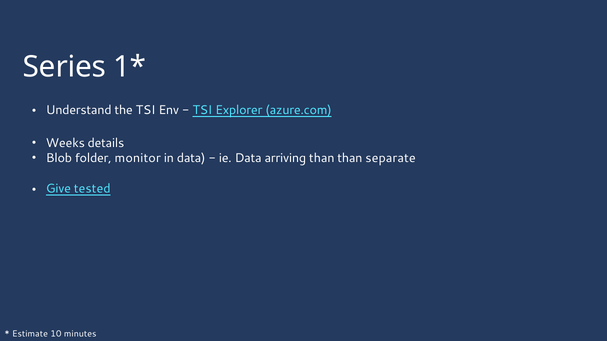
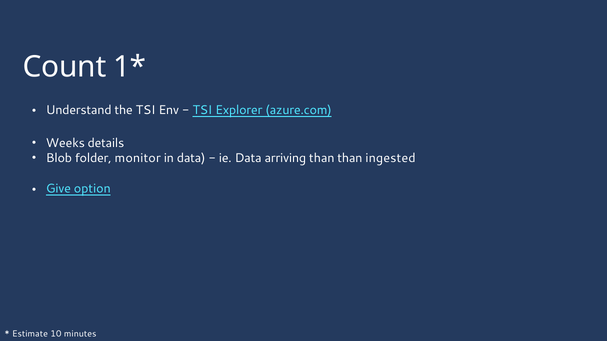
Series: Series -> Count
separate: separate -> ingested
tested: tested -> option
